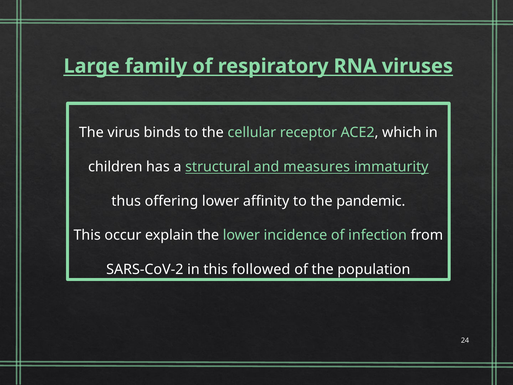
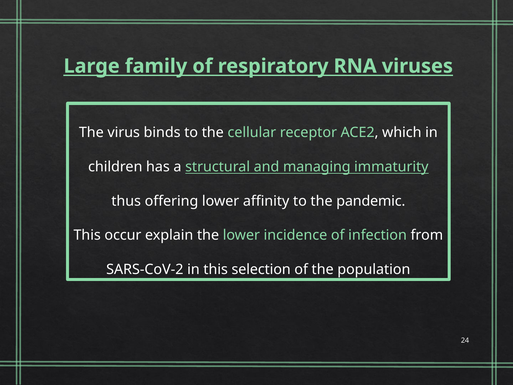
measures: measures -> managing
followed: followed -> selection
